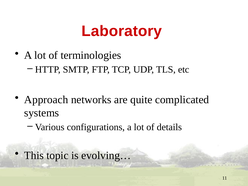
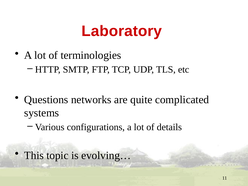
Approach: Approach -> Questions
